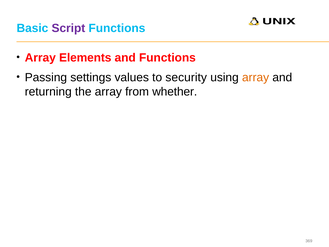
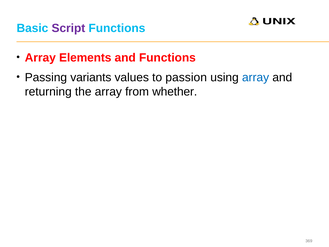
settings: settings -> variants
security: security -> passion
array at (256, 77) colour: orange -> blue
